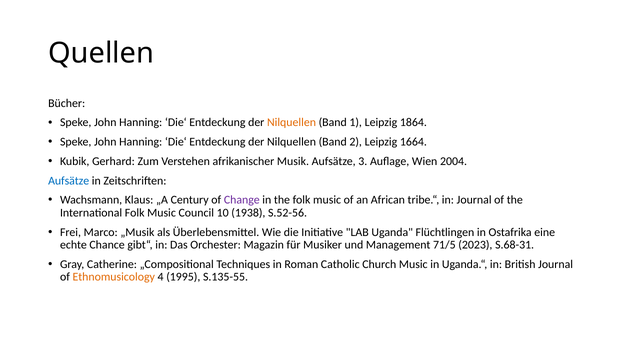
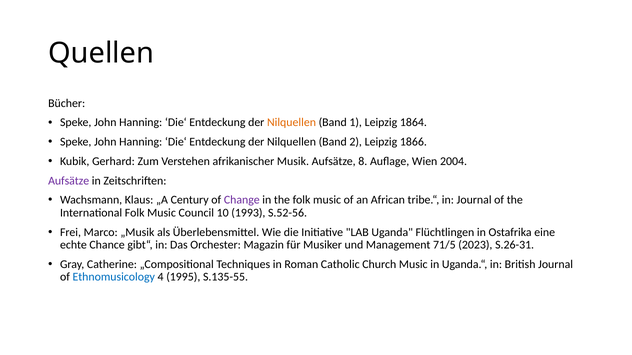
1664: 1664 -> 1866
3: 3 -> 8
Aufsätze at (69, 181) colour: blue -> purple
1938: 1938 -> 1993
S.68-31: S.68-31 -> S.26-31
Ethnomusicology colour: orange -> blue
